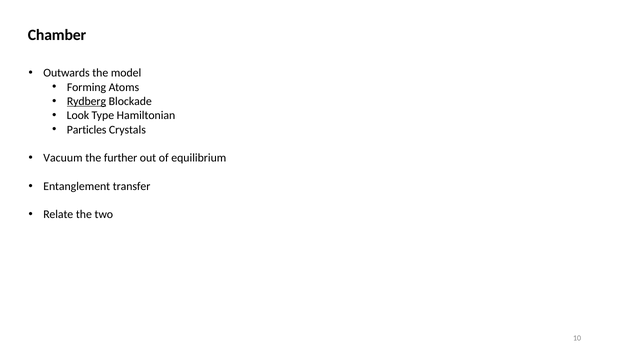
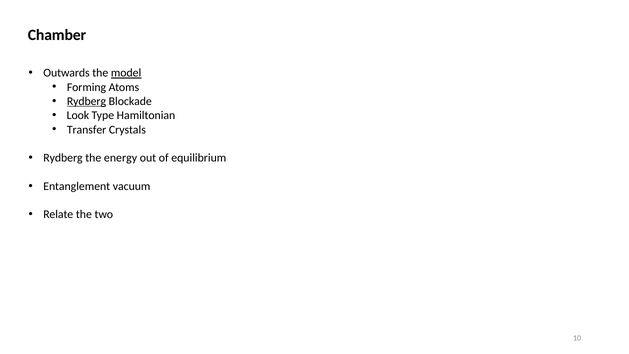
model underline: none -> present
Particles: Particles -> Transfer
Vacuum at (63, 158): Vacuum -> Rydberg
further: further -> energy
transfer: transfer -> vacuum
